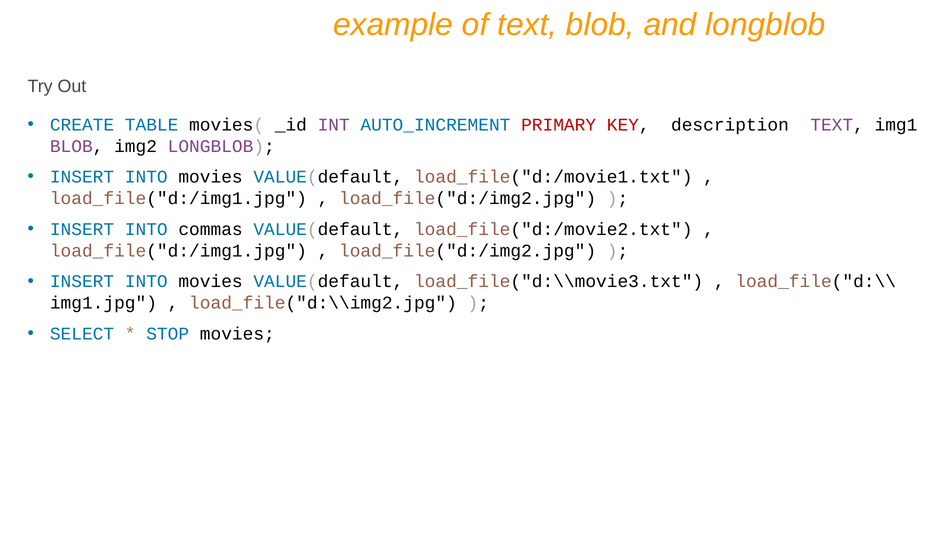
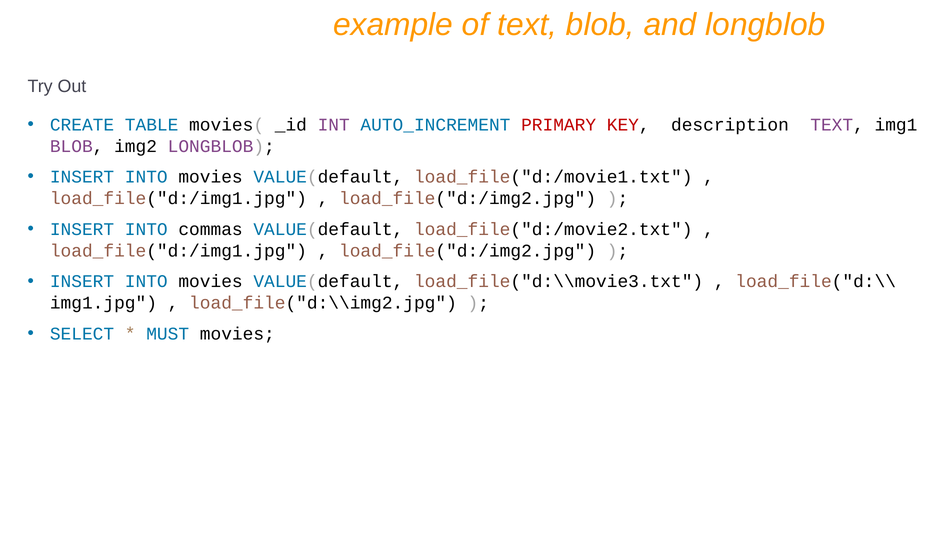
STOP: STOP -> MUST
